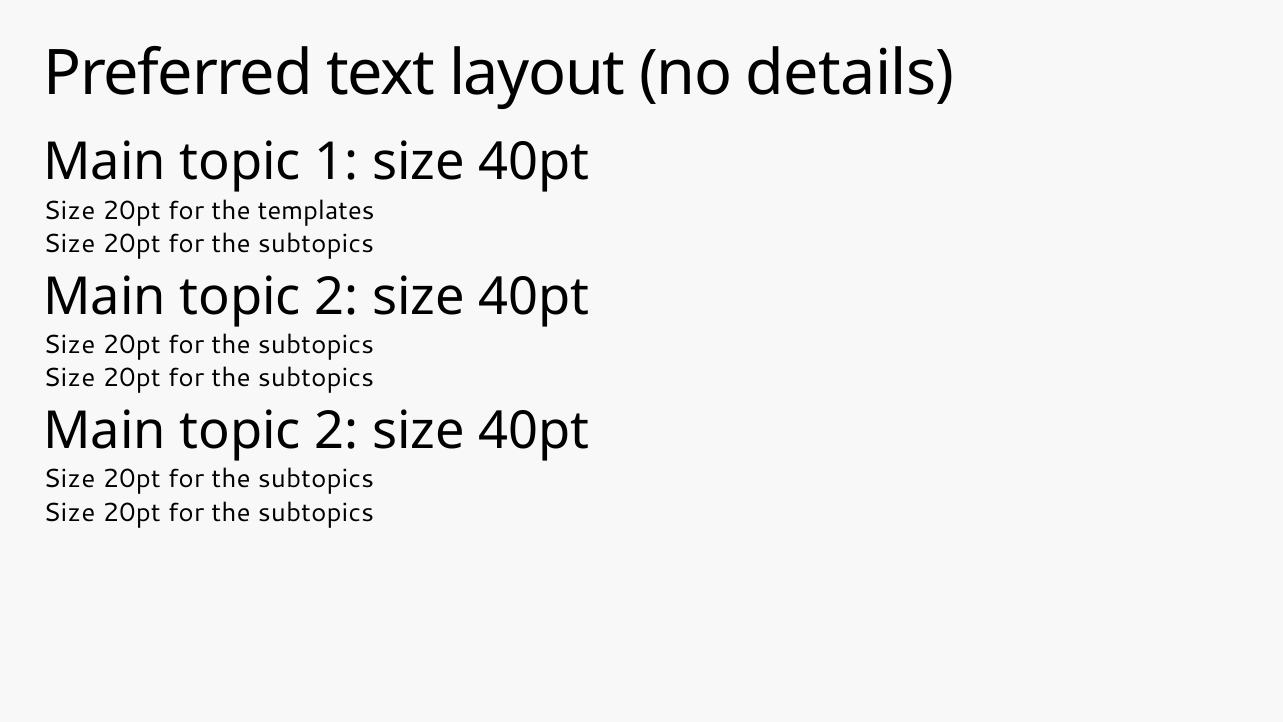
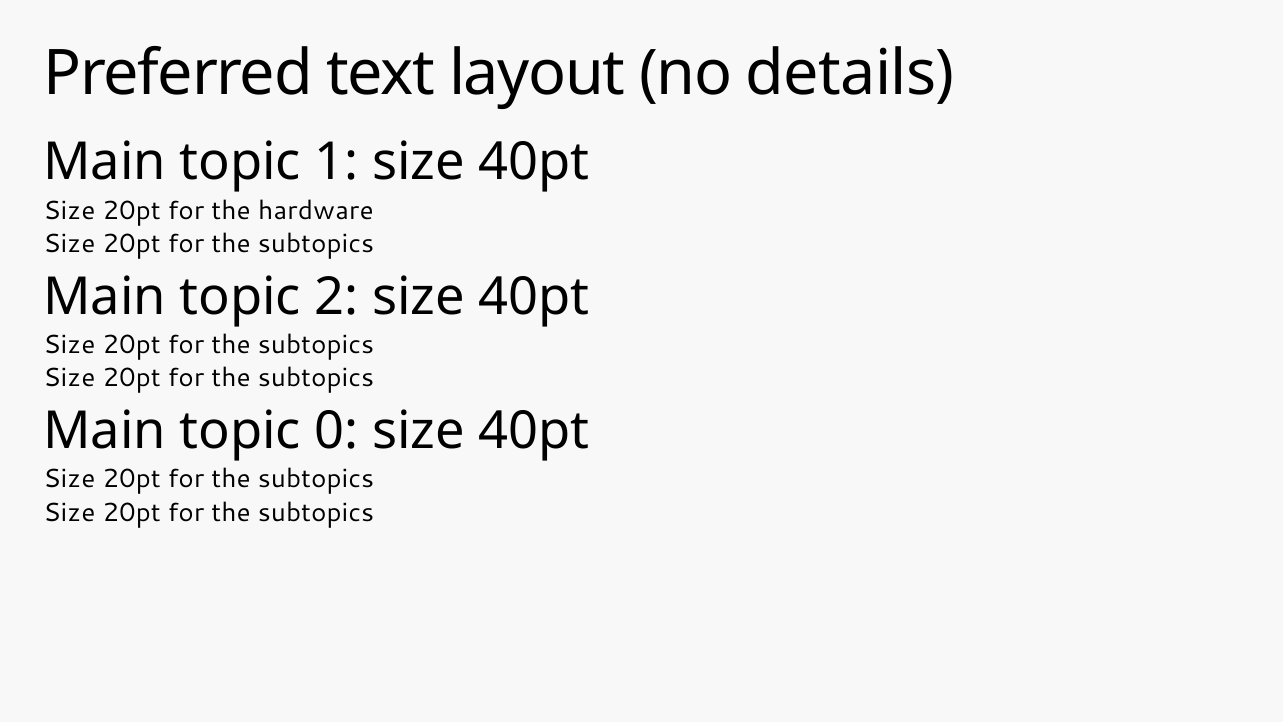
templates: templates -> hardware
2 at (337, 431): 2 -> 0
